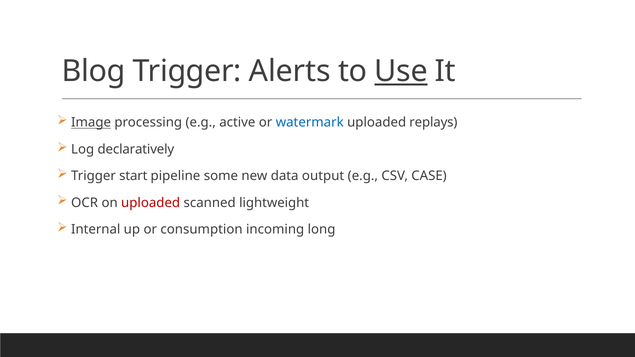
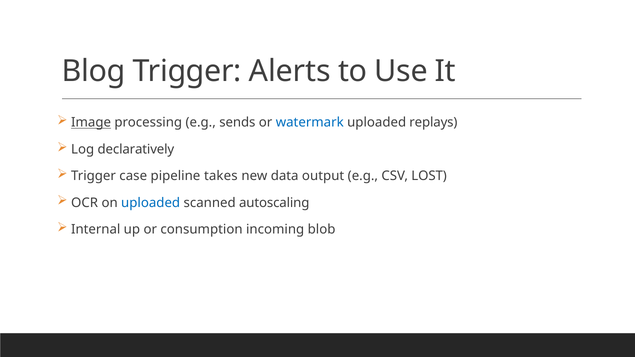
Use underline: present -> none
active: active -> sends
start: start -> case
some: some -> takes
CASE: CASE -> LOST
uploaded at (151, 203) colour: red -> blue
lightweight: lightweight -> autoscaling
long: long -> blob
